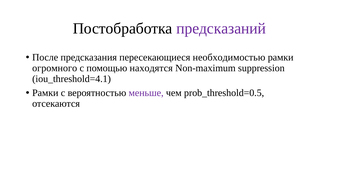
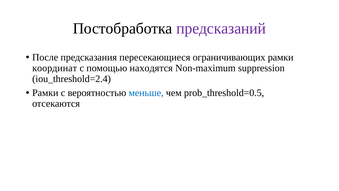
необходимостью: необходимостью -> ограничивающих
огромного: огромного -> координат
iou_threshold=4.1: iou_threshold=4.1 -> iou_threshold=2.4
меньше colour: purple -> blue
